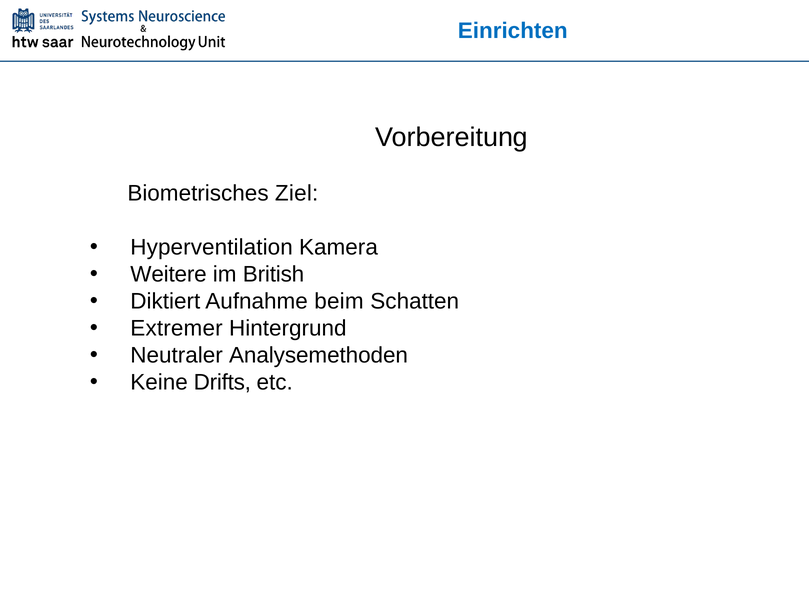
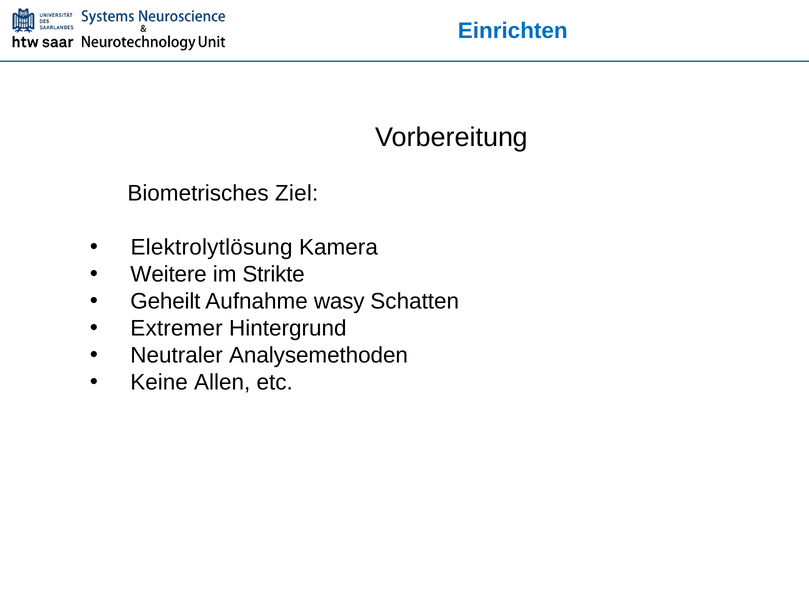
Hyperventilation: Hyperventilation -> Elektrolytlösung
British: British -> Strikte
Diktiert: Diktiert -> Geheilt
beim: beim -> wasy
Drifts: Drifts -> Allen
